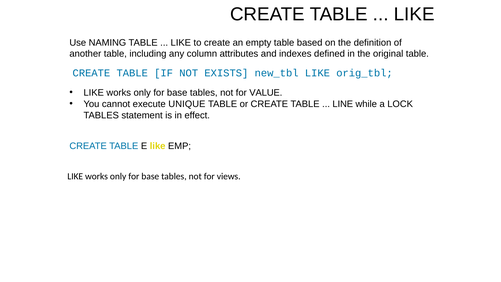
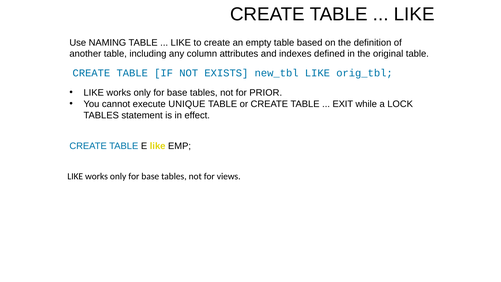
VALUE: VALUE -> PRIOR
LINE: LINE -> EXIT
